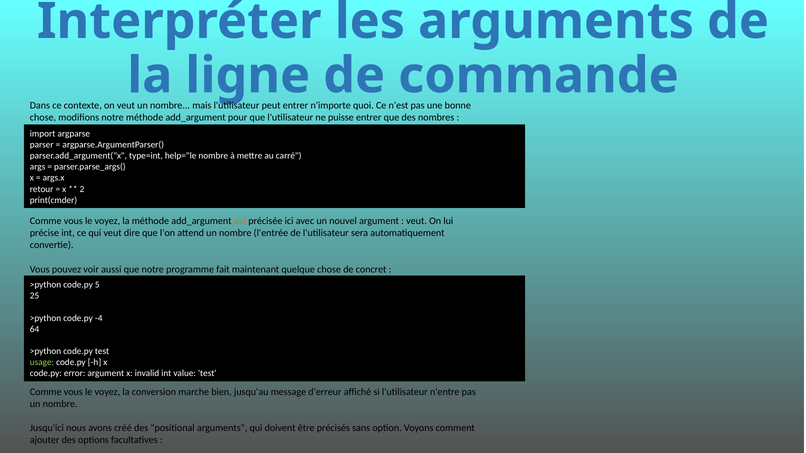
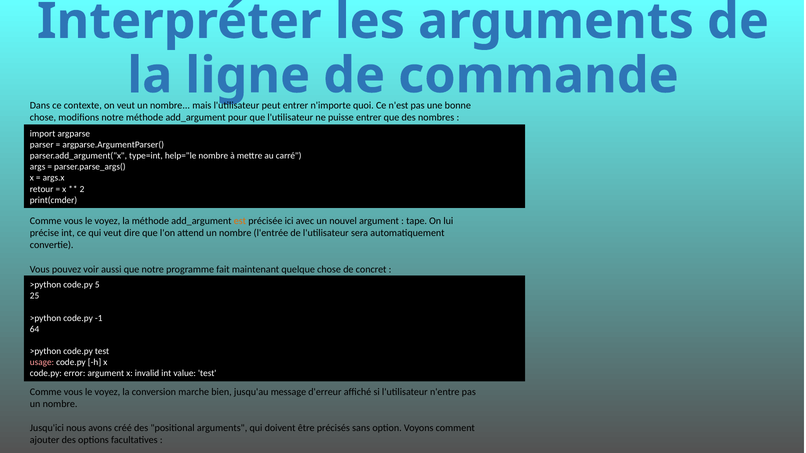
veut at (417, 221): veut -> tape
-4: -4 -> -1
usage colour: light green -> pink
